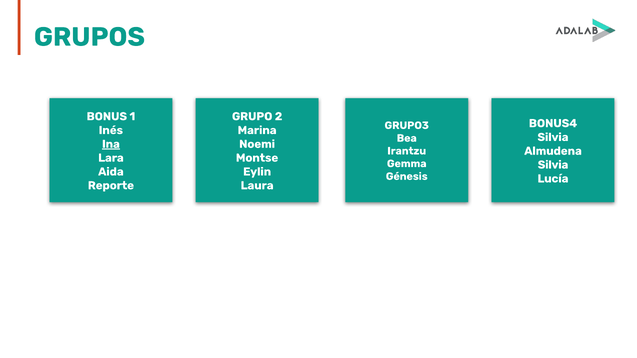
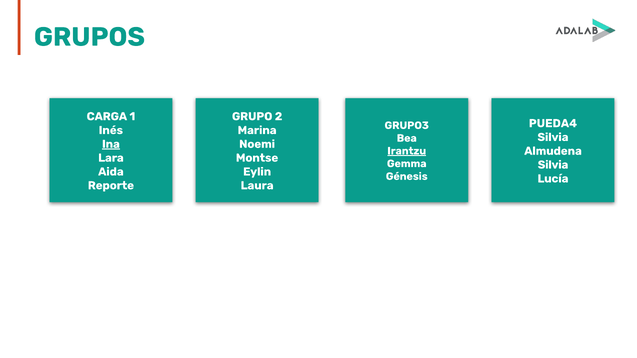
BONUS: BONUS -> CARGA
BONUS4: BONUS4 -> PUEDA4
Irantzu underline: none -> present
